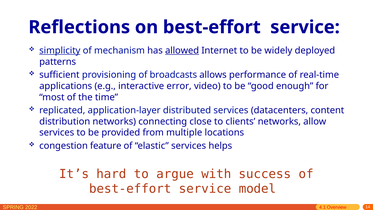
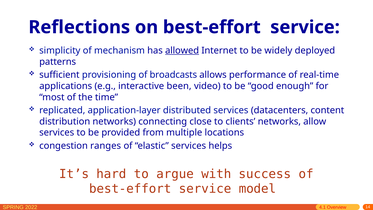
simplicity underline: present -> none
error: error -> been
feature: feature -> ranges
